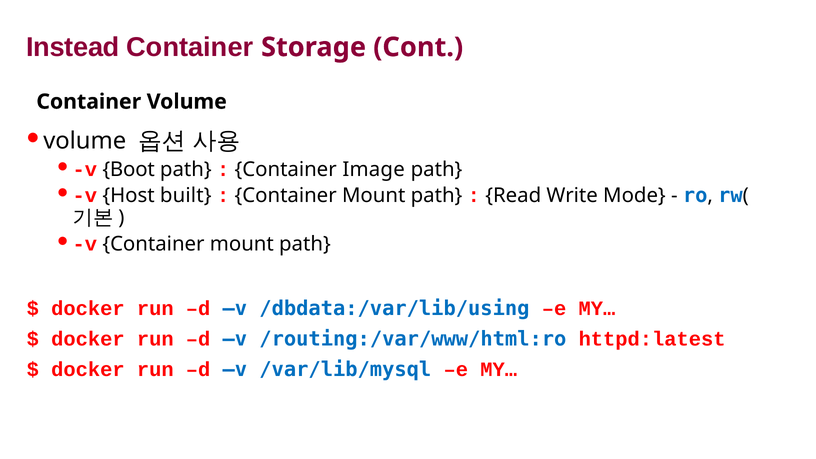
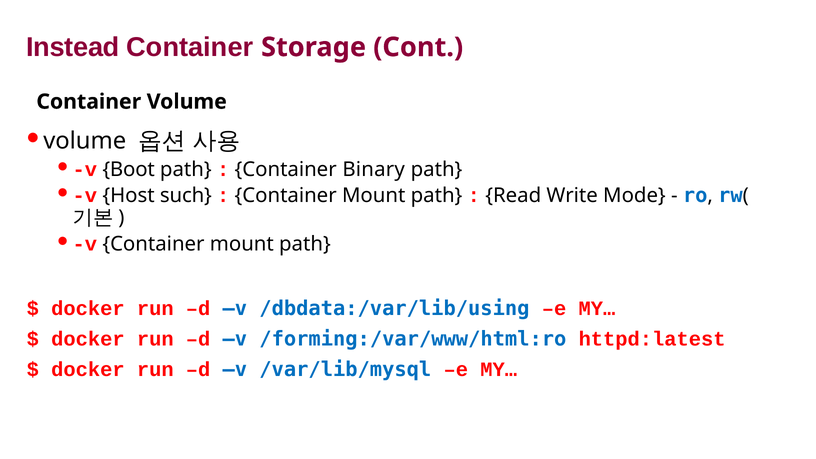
Image: Image -> Binary
built: built -> such
/routing:/var/www/html:ro: /routing:/var/www/html:ro -> /forming:/var/www/html:ro
